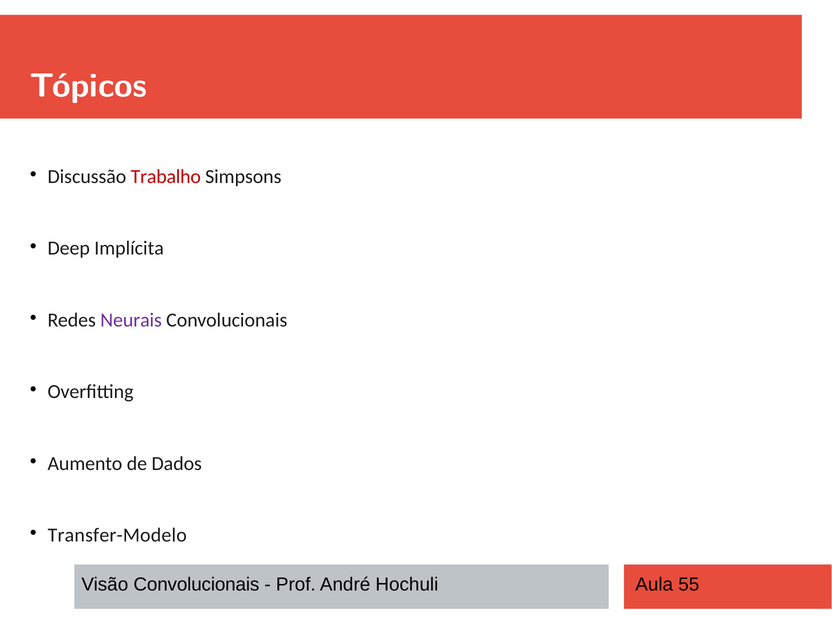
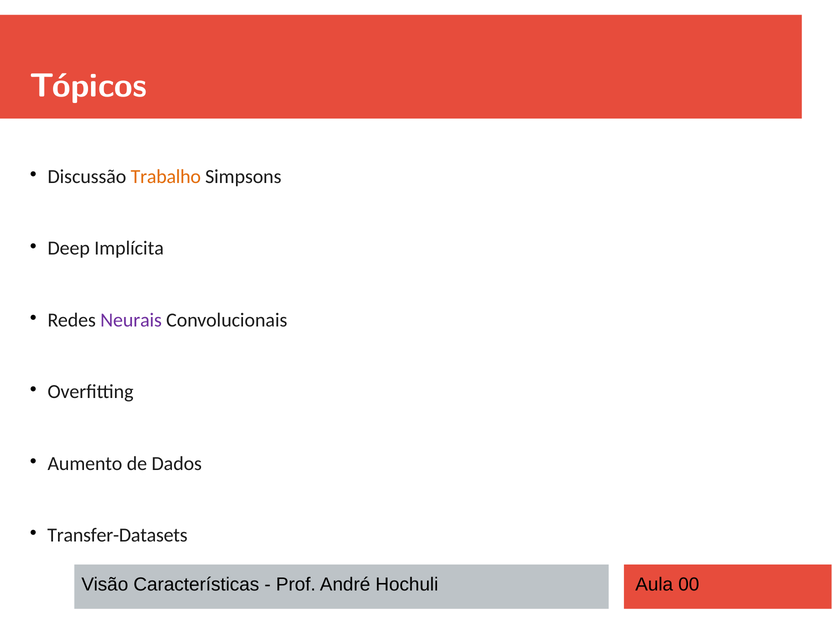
Trabalho colour: red -> orange
Transfer-Modelo: Transfer-Modelo -> Transfer-Datasets
Visão Convolucionais: Convolucionais -> Características
55: 55 -> 00
